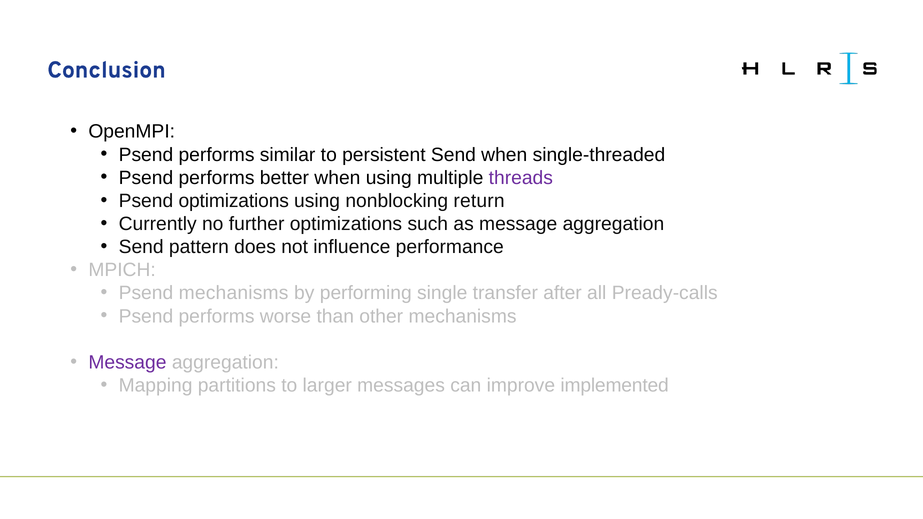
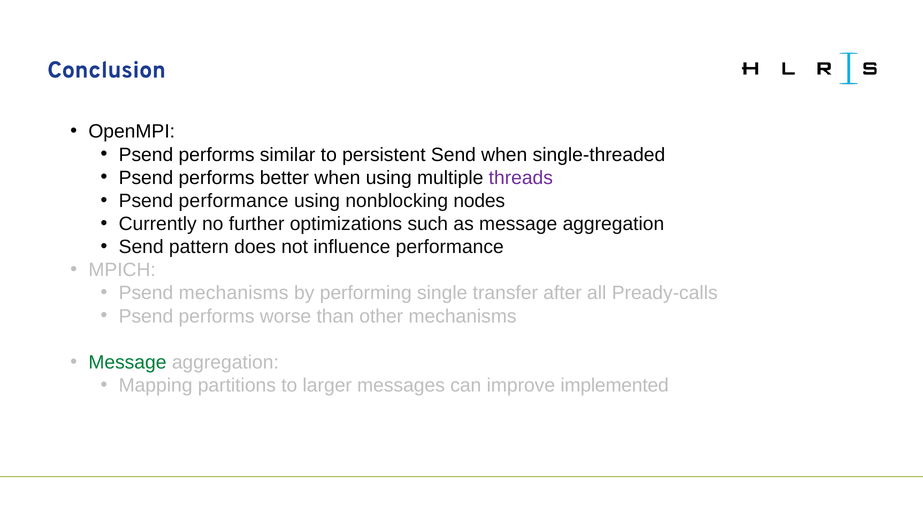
Psend optimizations: optimizations -> performance
return: return -> nodes
Message at (127, 362) colour: purple -> green
